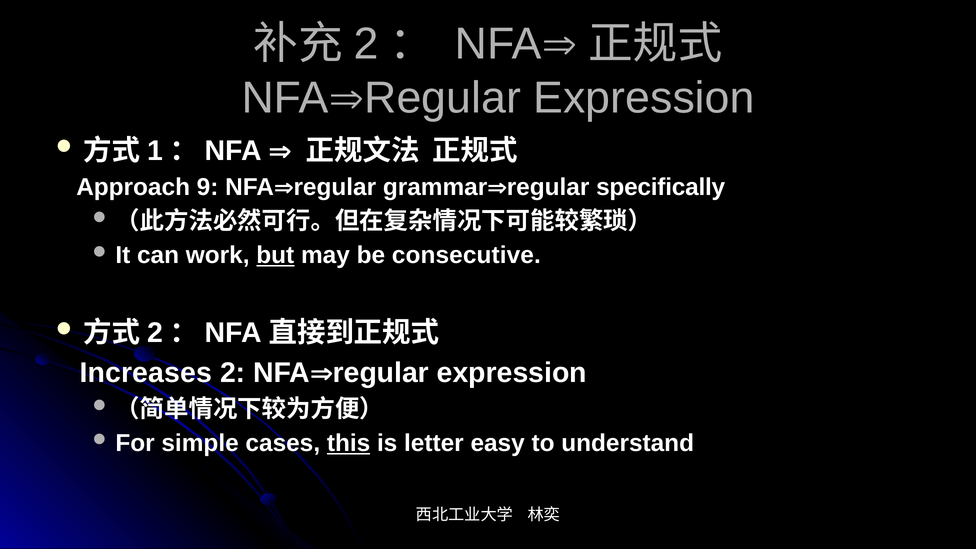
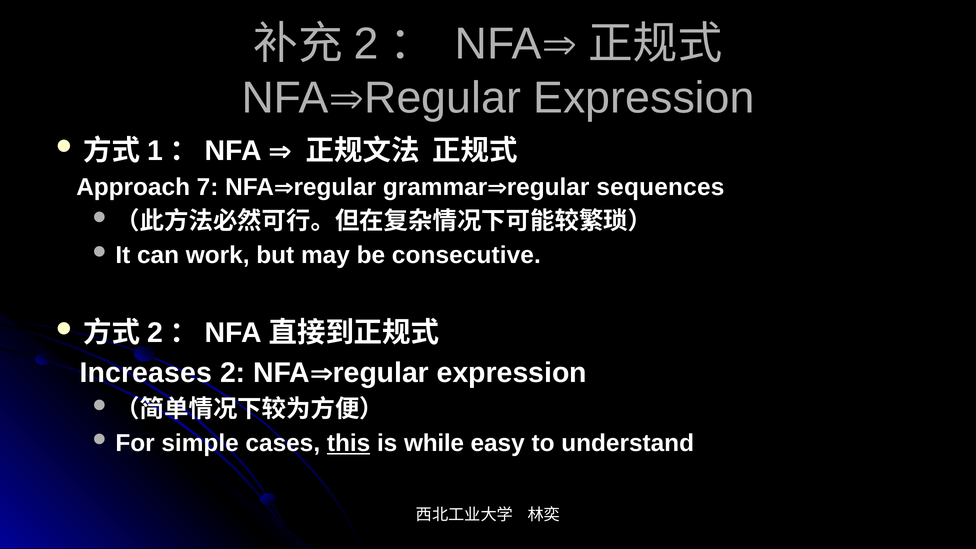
9: 9 -> 7
specifically: specifically -> sequences
but underline: present -> none
letter: letter -> while
